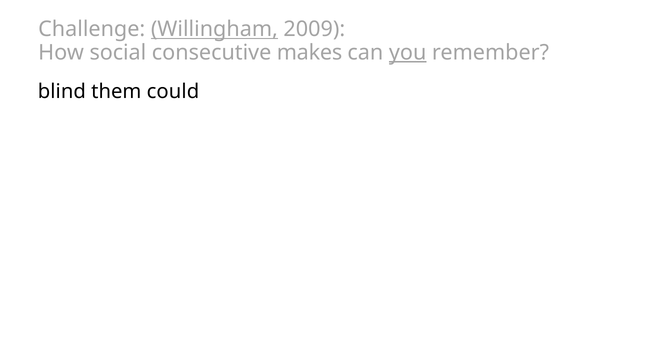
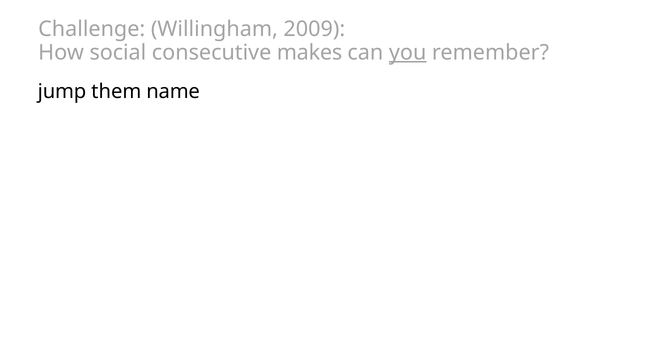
Willingham underline: present -> none
blind: blind -> jump
could: could -> name
